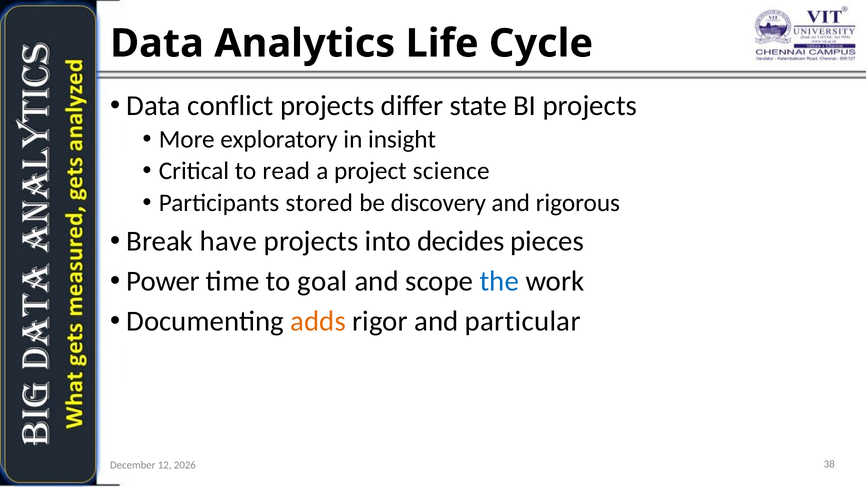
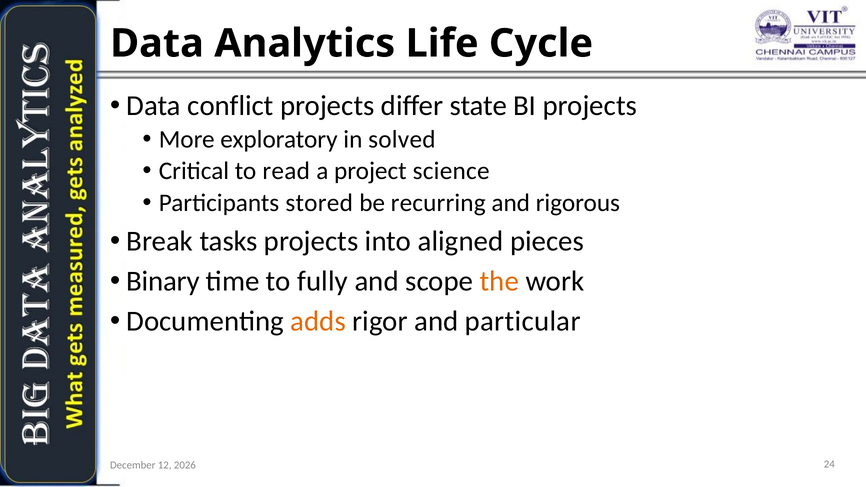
insight: insight -> solved
discovery: discovery -> recurring
have: have -> tasks
decides: decides -> aligned
Power: Power -> Binary
goal: goal -> fully
the colour: blue -> orange
38: 38 -> 24
